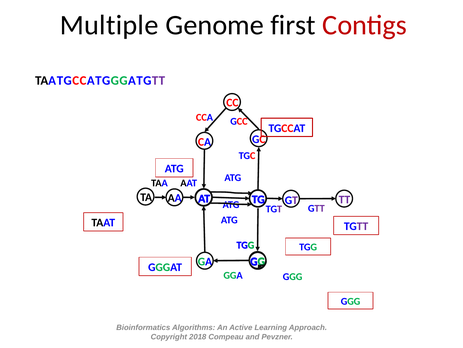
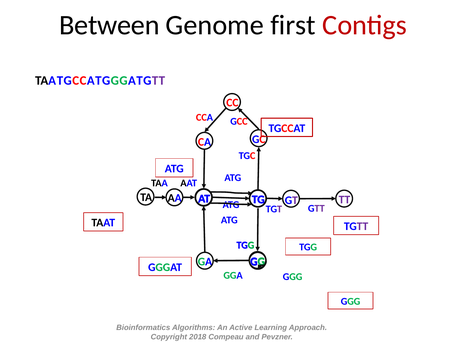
Multiple: Multiple -> Between
